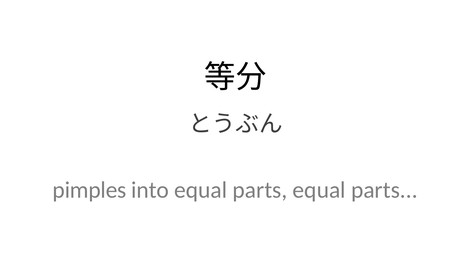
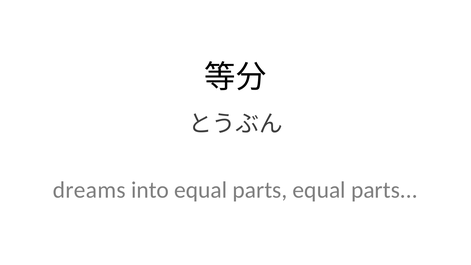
pimples: pimples -> dreams
